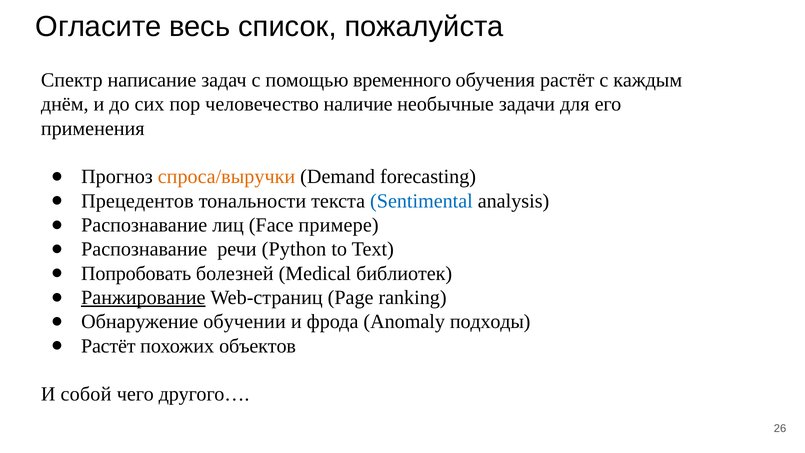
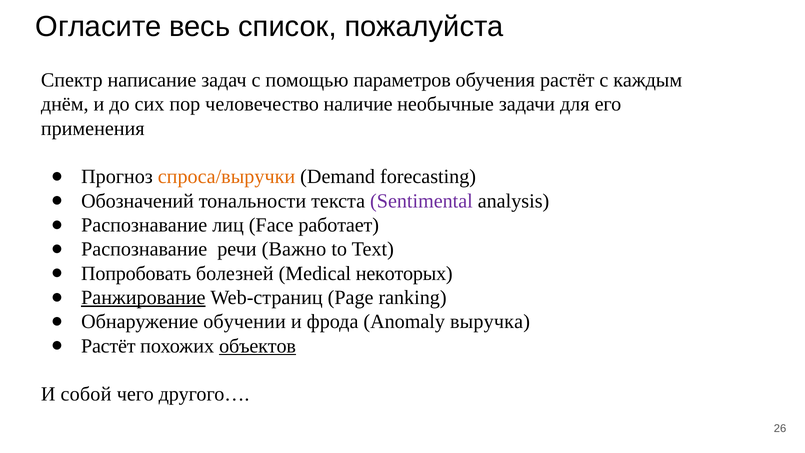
временного: временного -> параметров
Прецедентов: Прецедентов -> Обозначений
Sentimental colour: blue -> purple
примере: примере -> работает
Python: Python -> Важно
библиотек: библиотек -> некоторых
подходы: подходы -> выручка
объектов underline: none -> present
